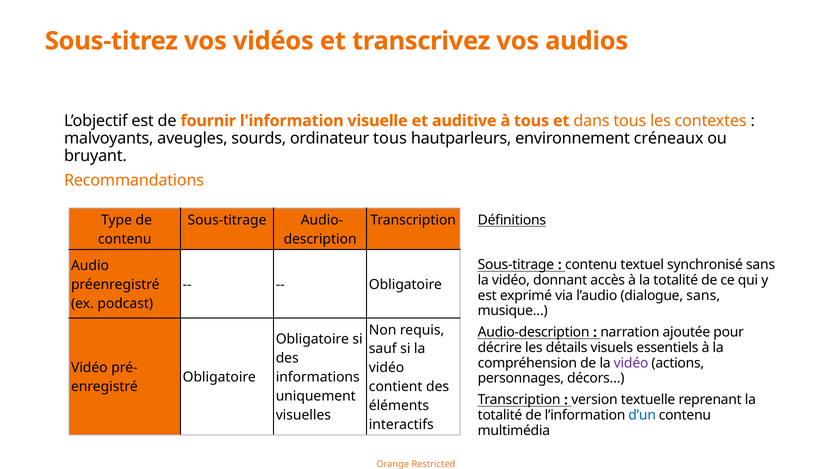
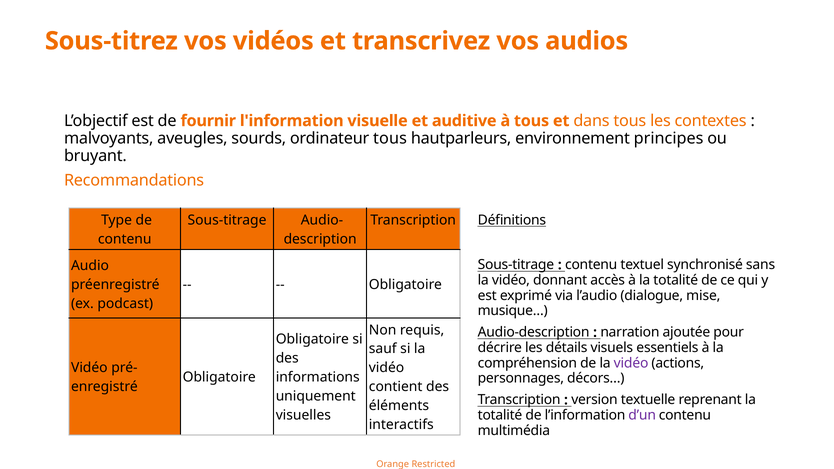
créneaux: créneaux -> principes
dialogue sans: sans -> mise
d’un colour: blue -> purple
